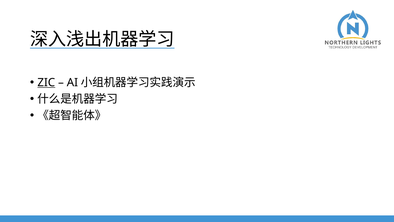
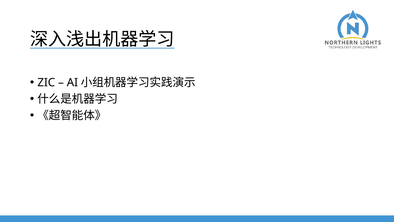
ZIC underline: present -> none
